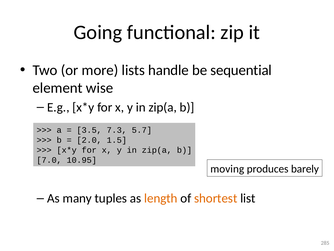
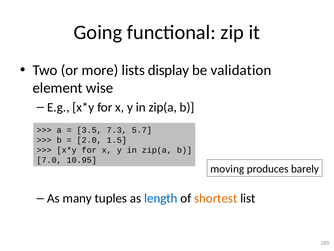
handle: handle -> display
sequential: sequential -> validation
length colour: orange -> blue
